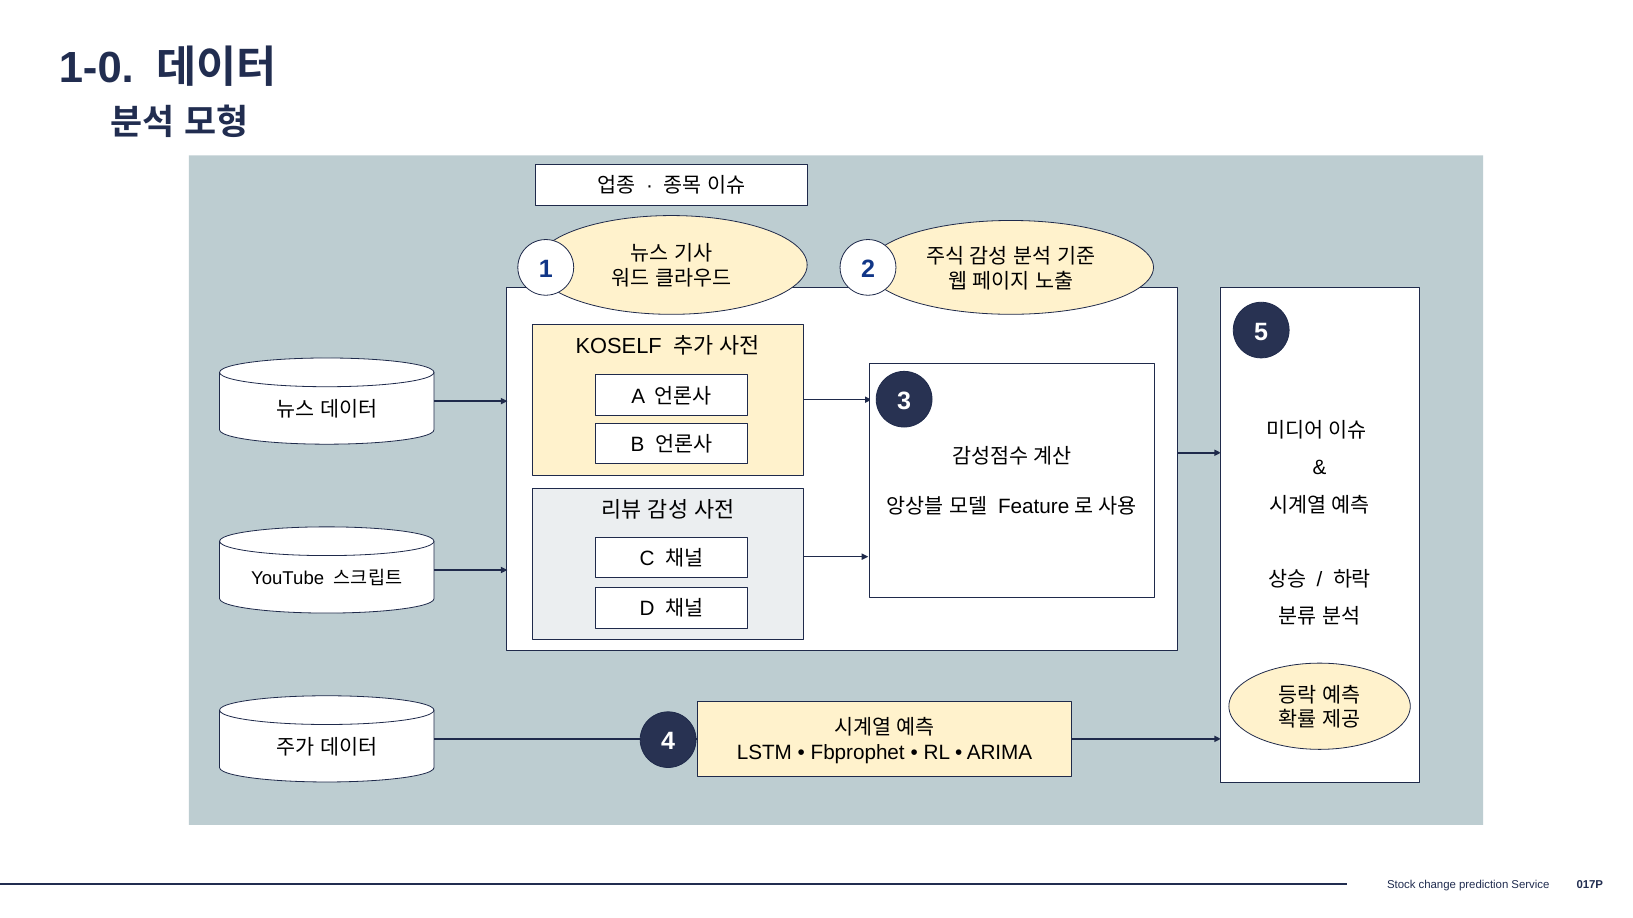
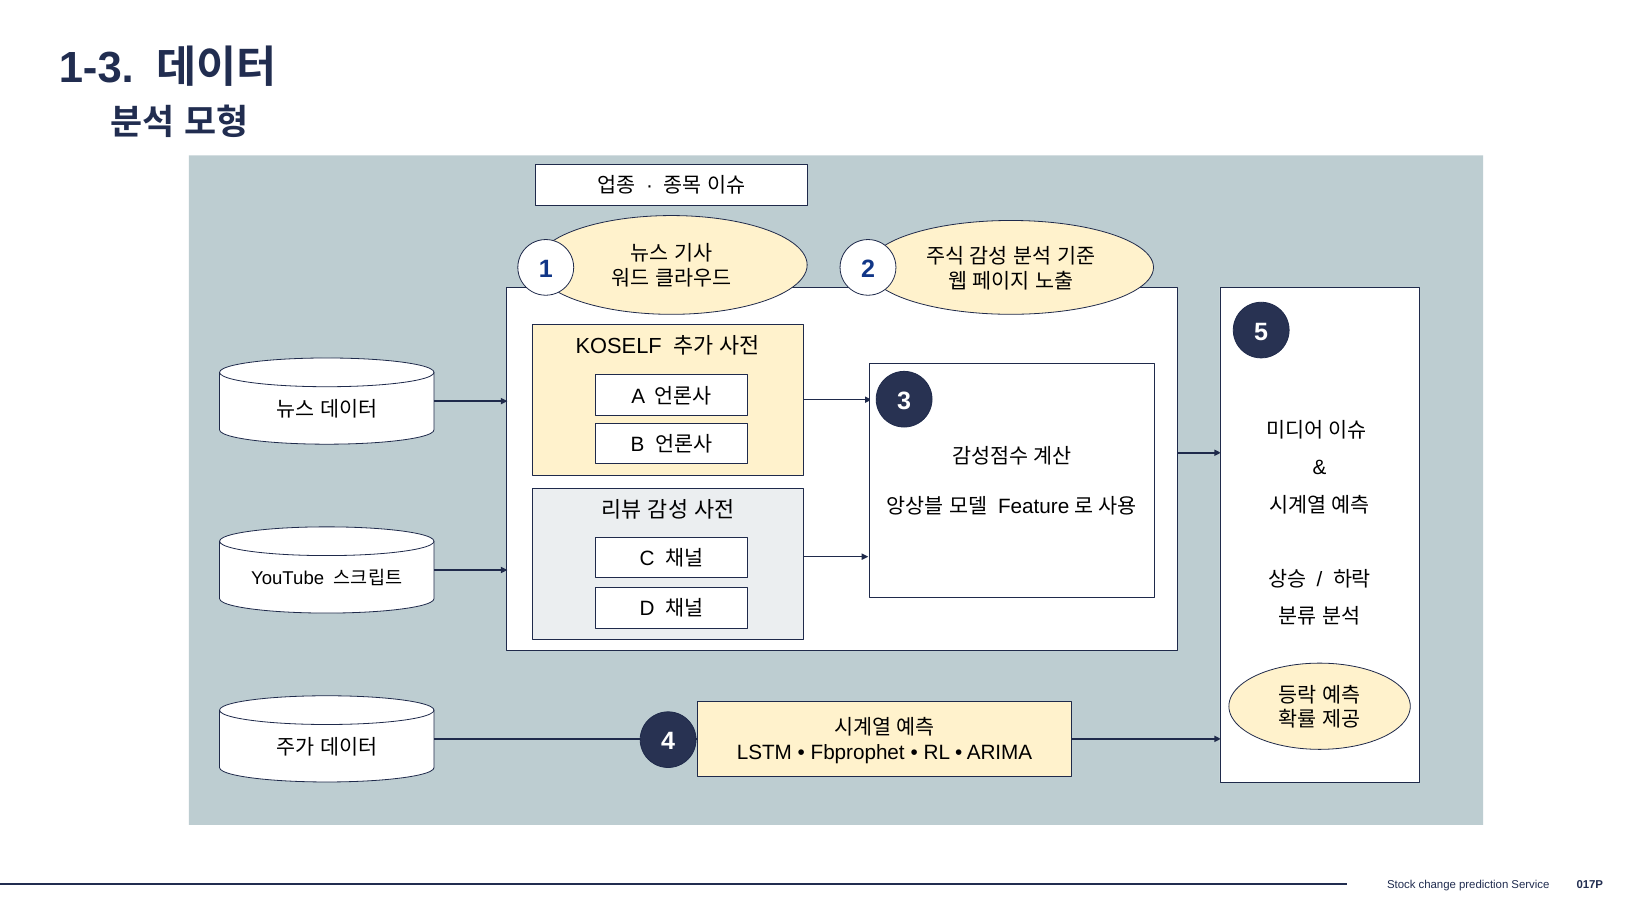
1-0: 1-0 -> 1-3
